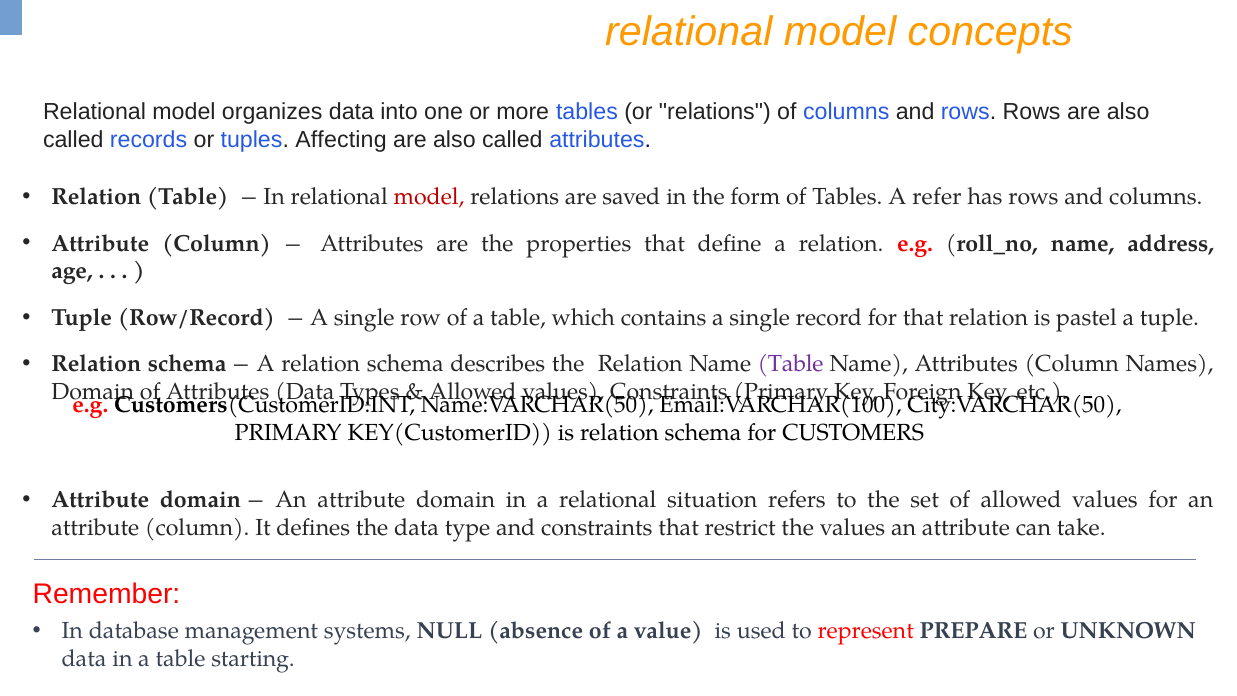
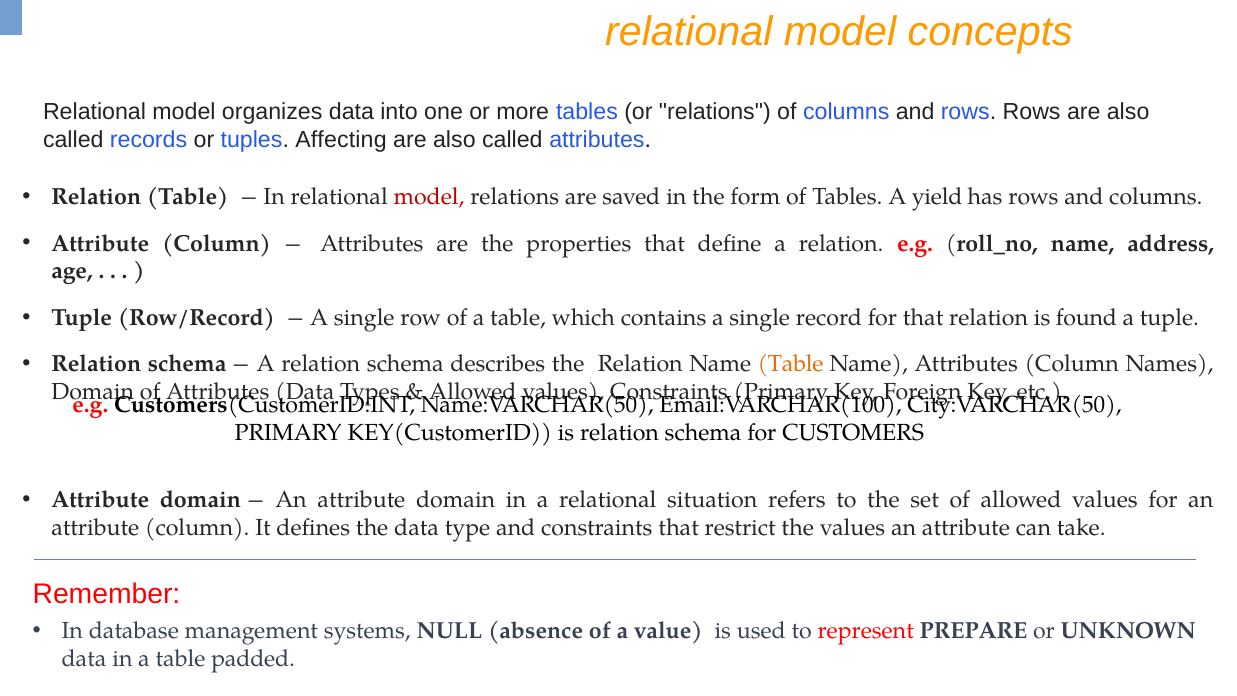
refer: refer -> yield
pastel: pastel -> found
Table at (791, 364) colour: purple -> orange
starting: starting -> padded
